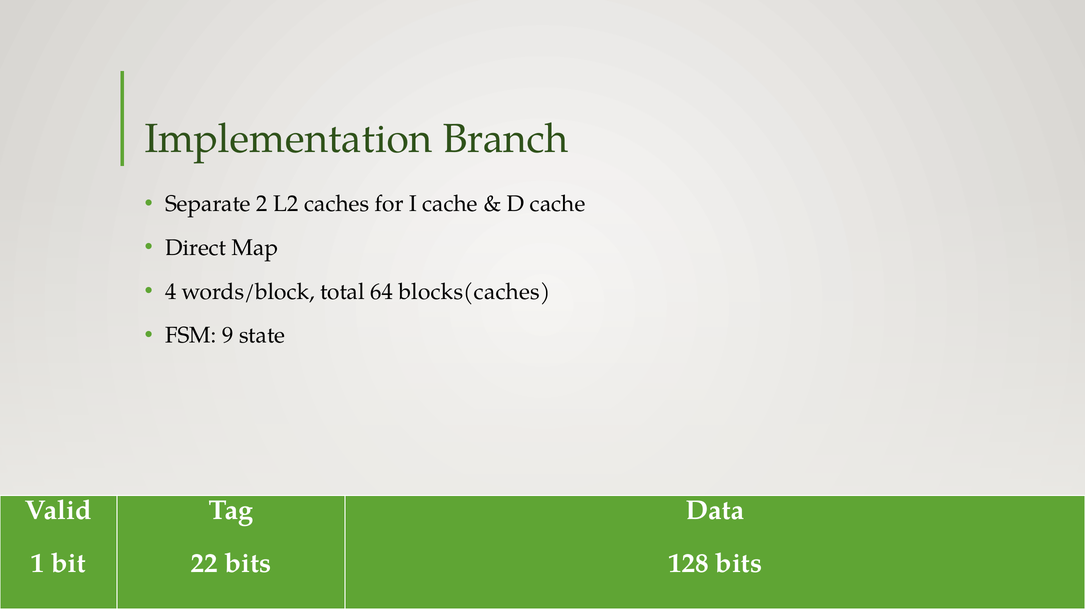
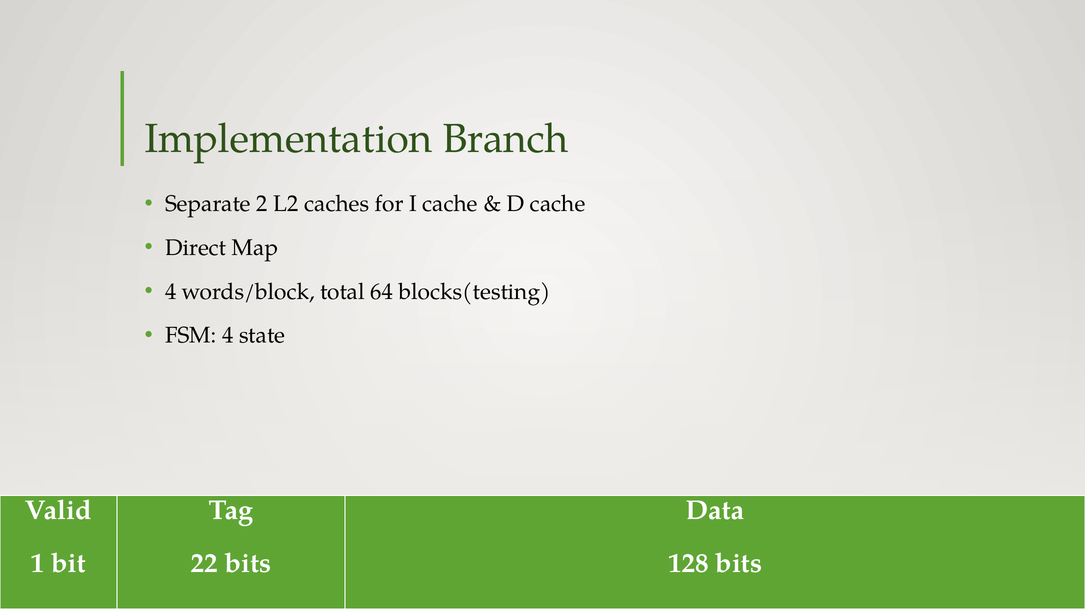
blocks(caches: blocks(caches -> blocks(testing
FSM 9: 9 -> 4
